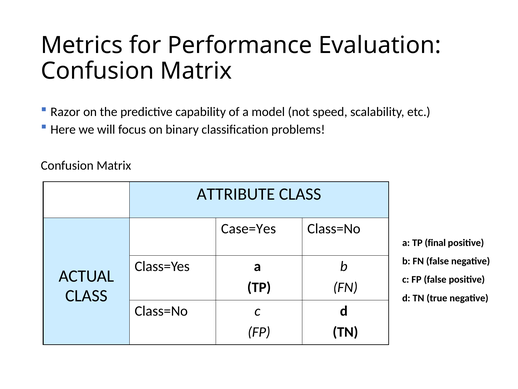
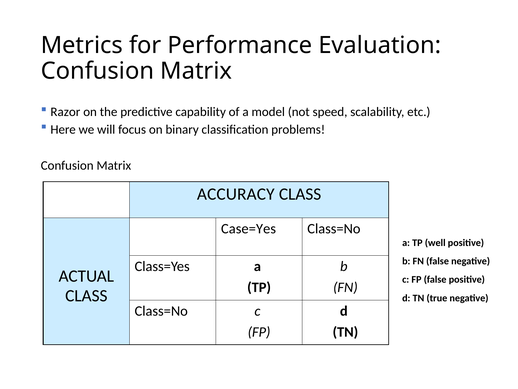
ATTRIBUTE: ATTRIBUTE -> ACCURACY
final: final -> well
